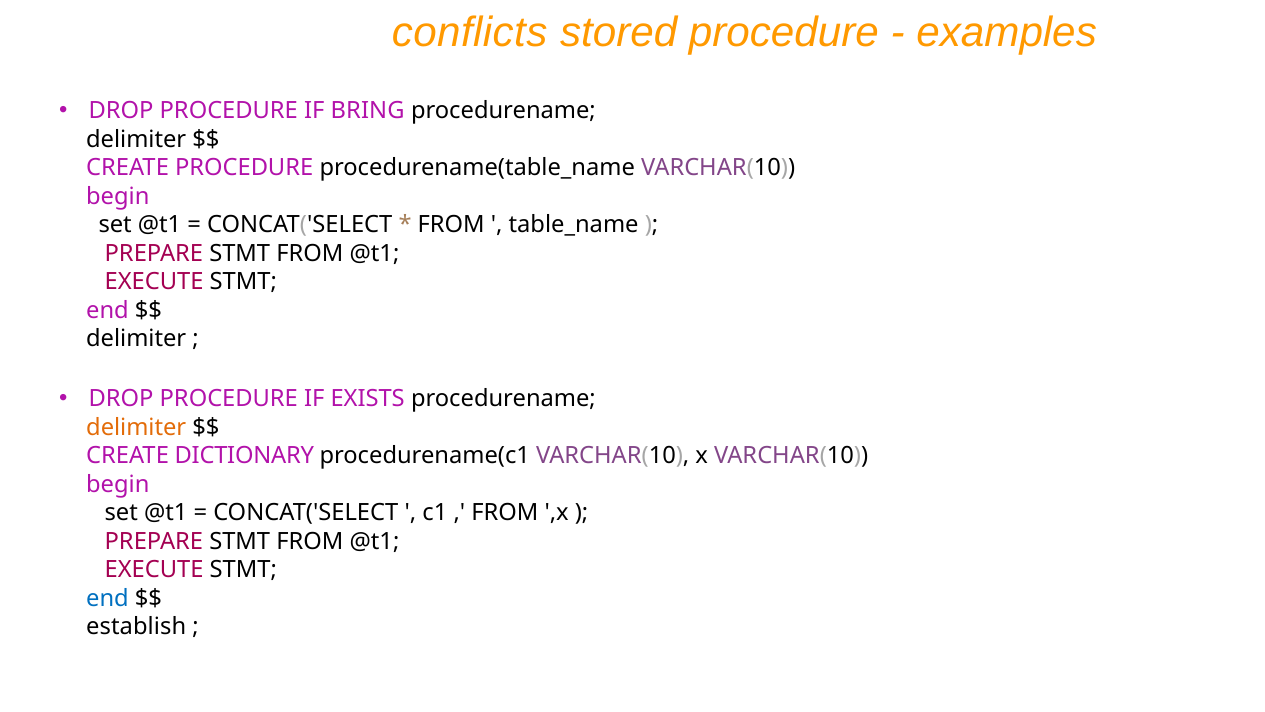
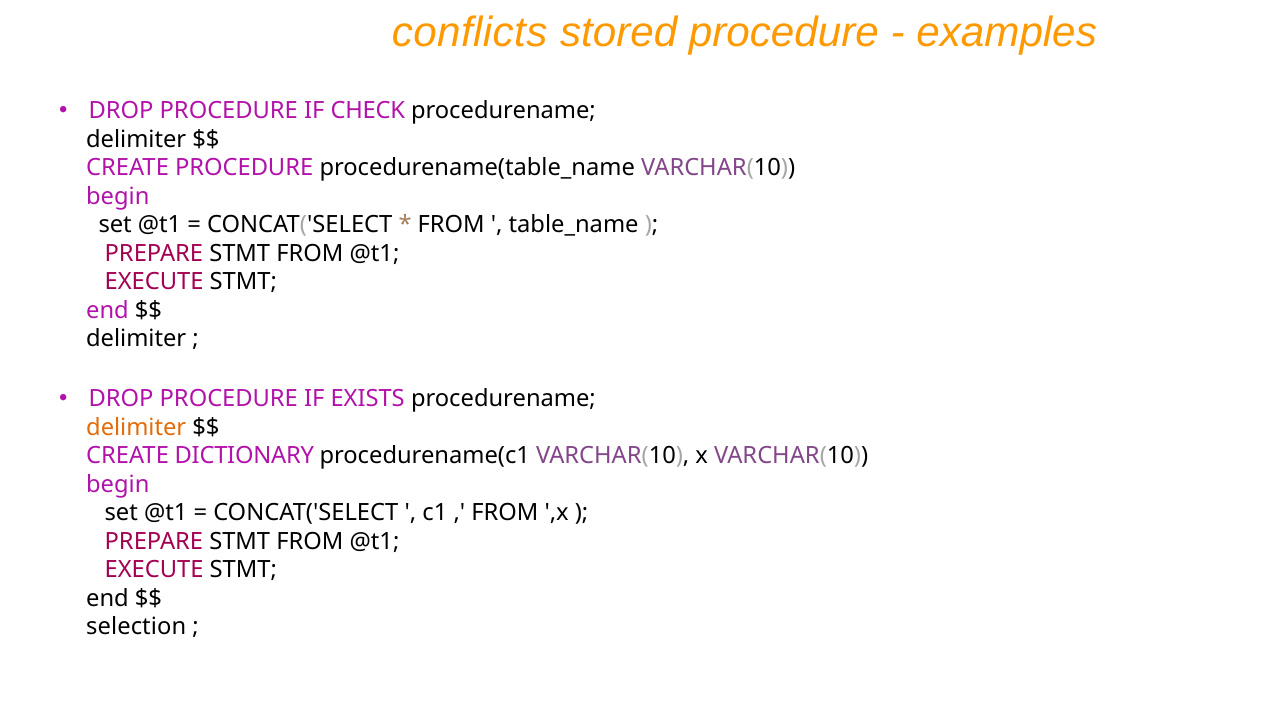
BRING: BRING -> CHECK
end at (107, 598) colour: blue -> black
establish: establish -> selection
